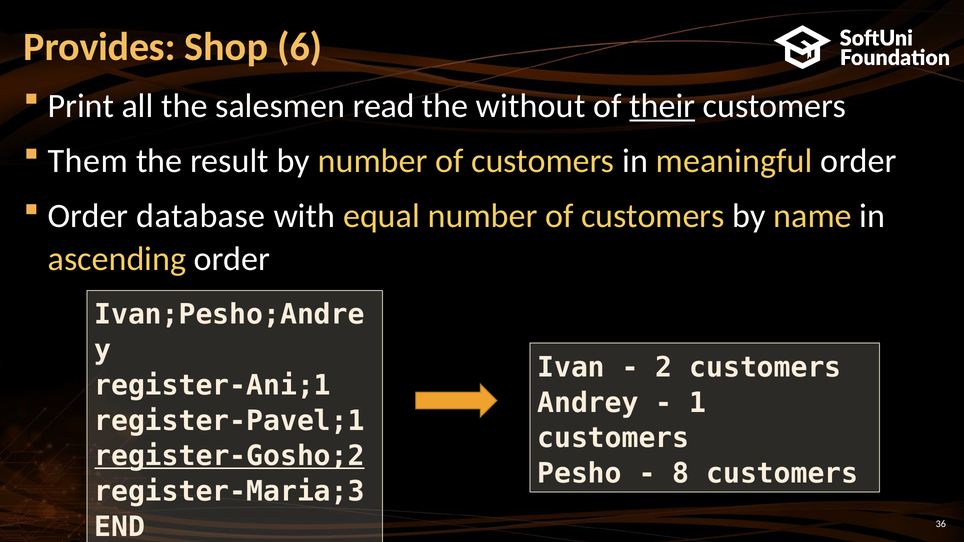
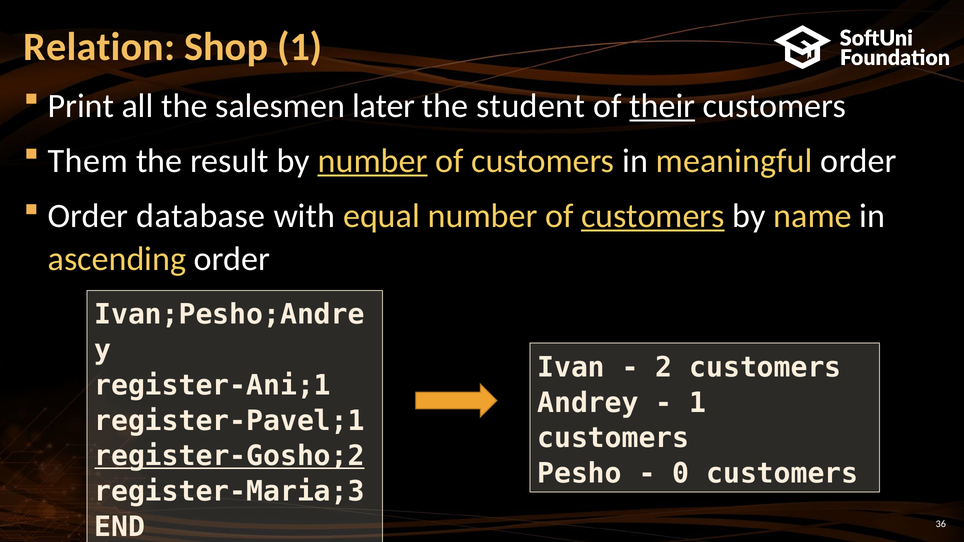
Provides: Provides -> Relation
Shop 6: 6 -> 1
read: read -> later
without: without -> student
number at (373, 161) underline: none -> present
customers at (653, 216) underline: none -> present
8: 8 -> 0
